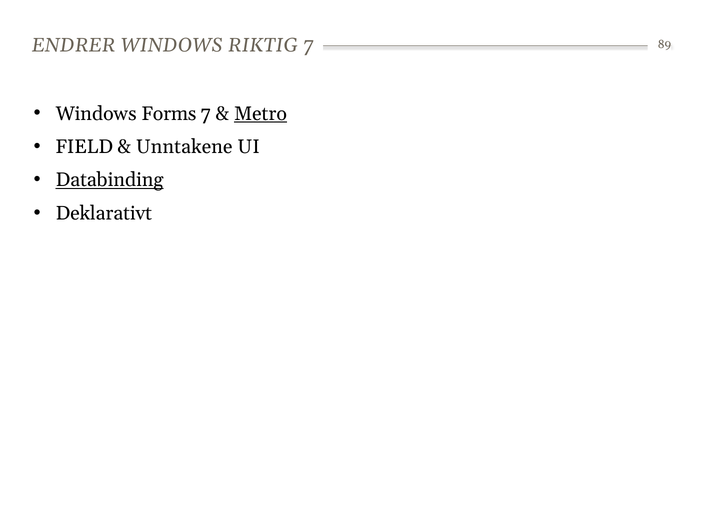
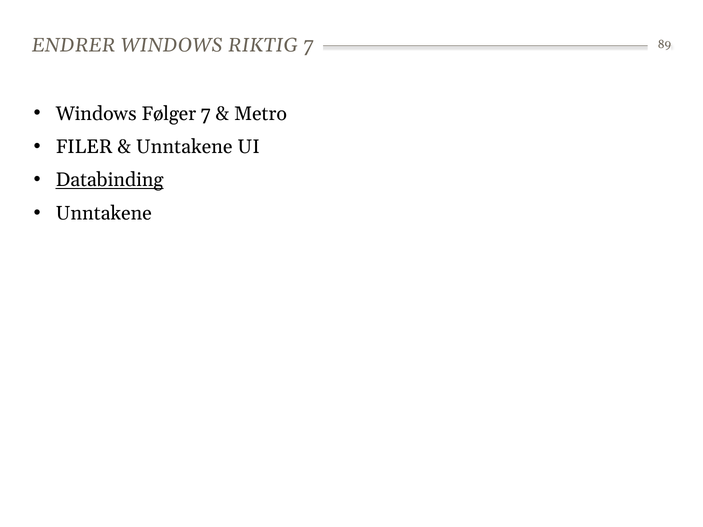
Forms: Forms -> Følger
Metro underline: present -> none
FIELD: FIELD -> FILER
Deklarativt at (104, 213): Deklarativt -> Unntakene
